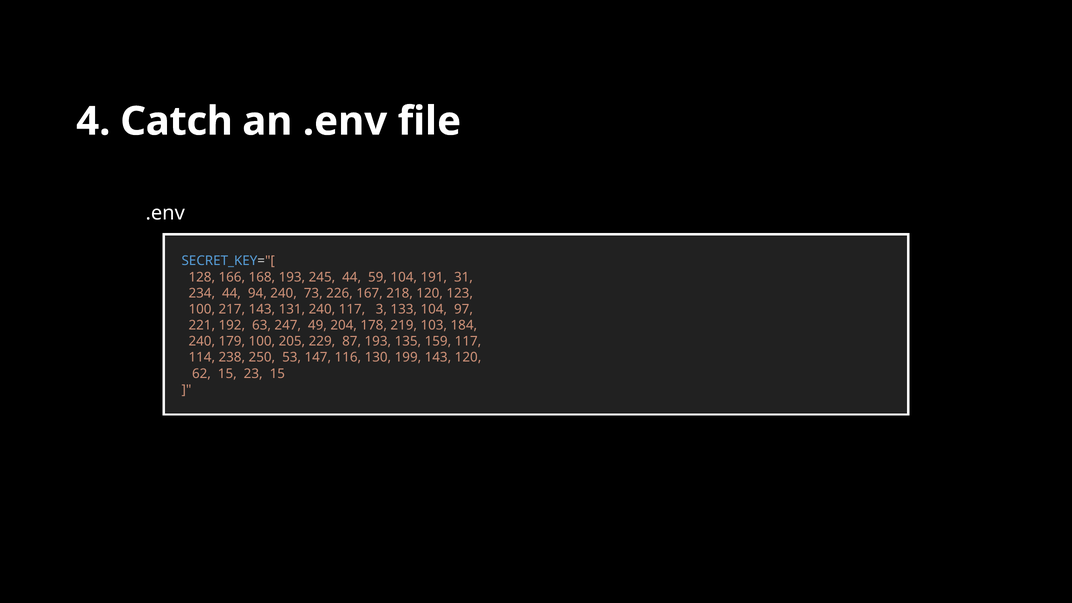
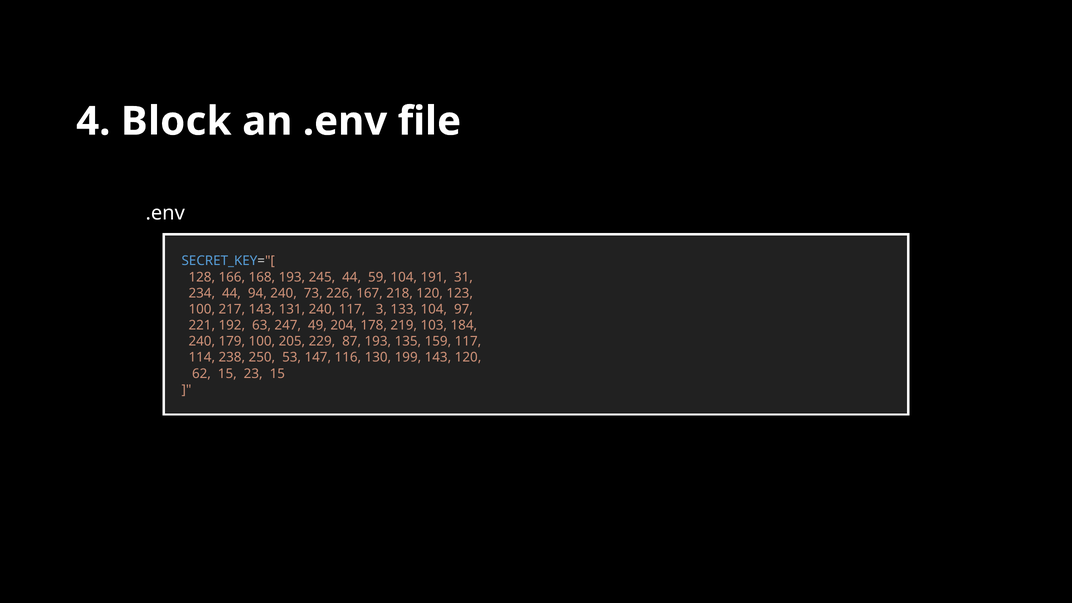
Catch: Catch -> Block
